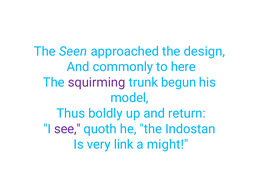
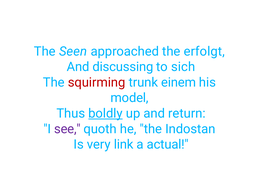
design: design -> erfolgt
commonly: commonly -> discussing
here: here -> sich
squirming colour: purple -> red
begun: begun -> einem
boldly underline: none -> present
might: might -> actual
